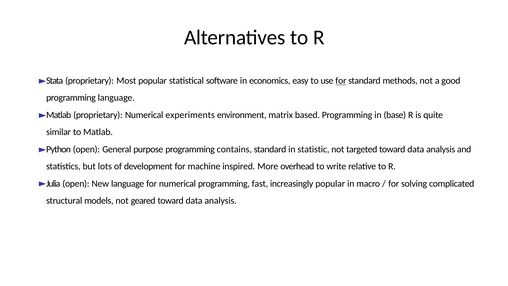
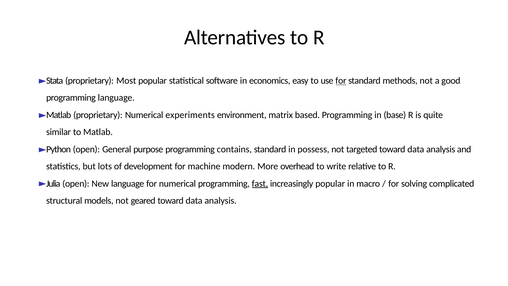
statistic: statistic -> possess
inspired: inspired -> modern
fast underline: none -> present
